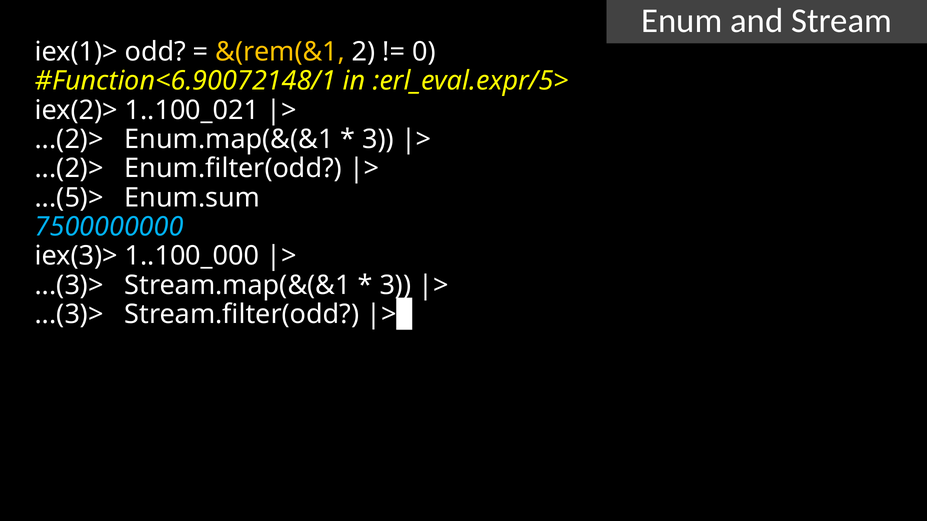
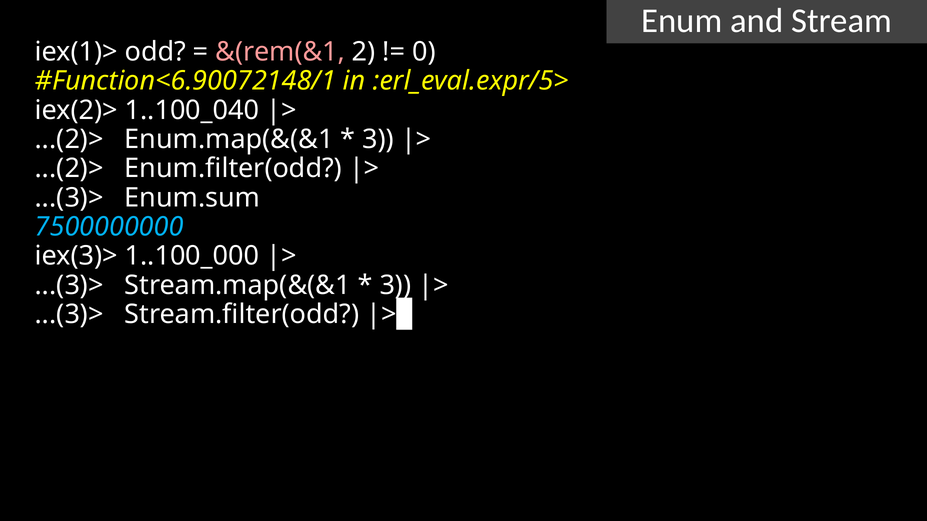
&(rem(&1 colour: yellow -> pink
1..100_021: 1..100_021 -> 1..100_040
...(5)> at (69, 198): ...(5)> -> ...(3)>
